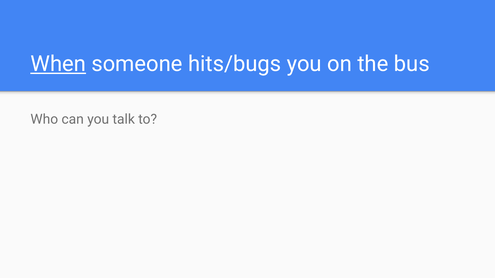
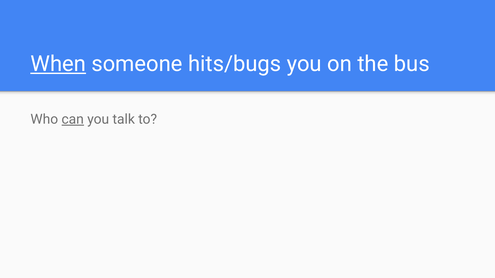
can underline: none -> present
